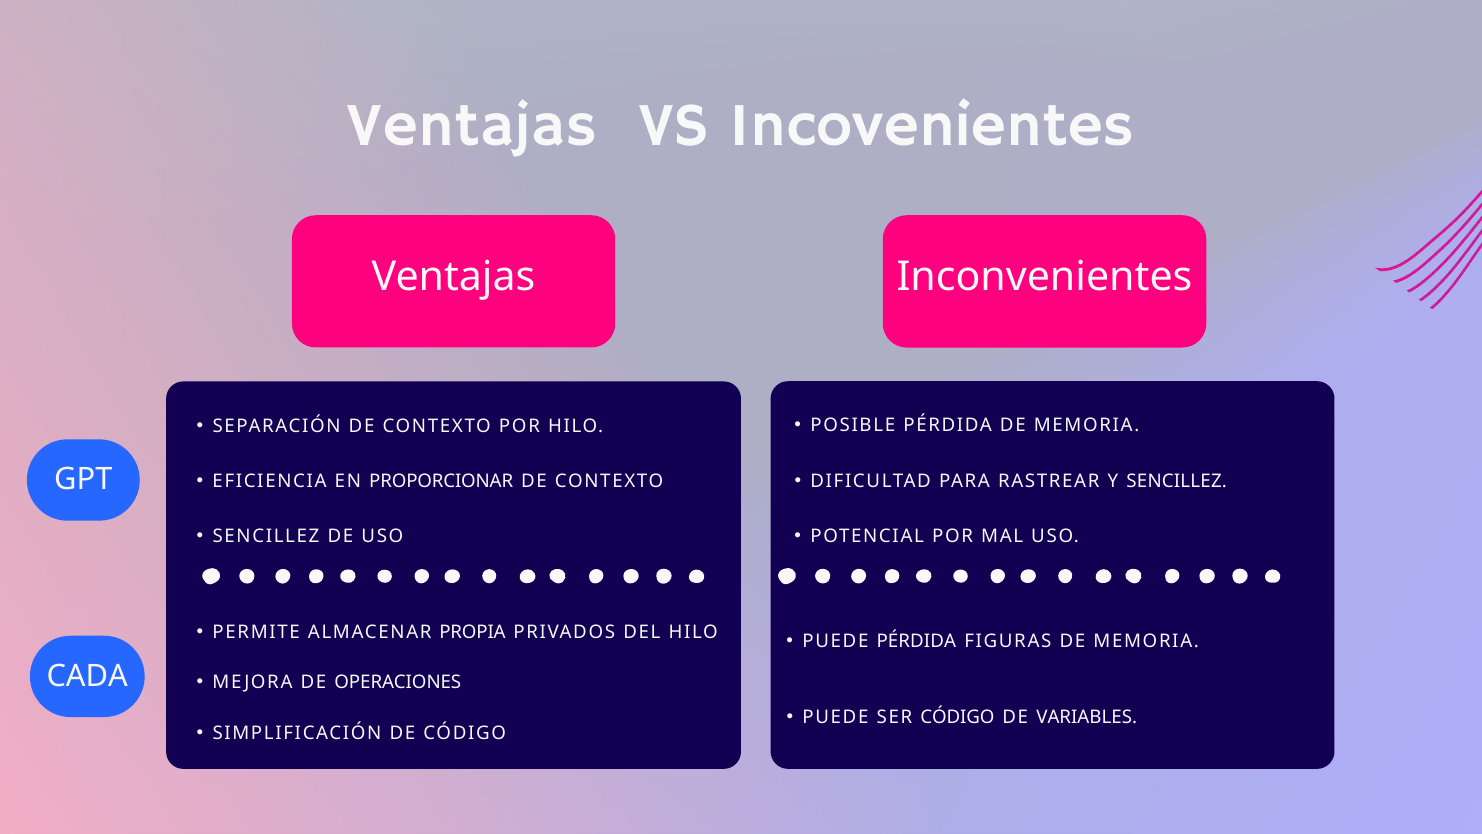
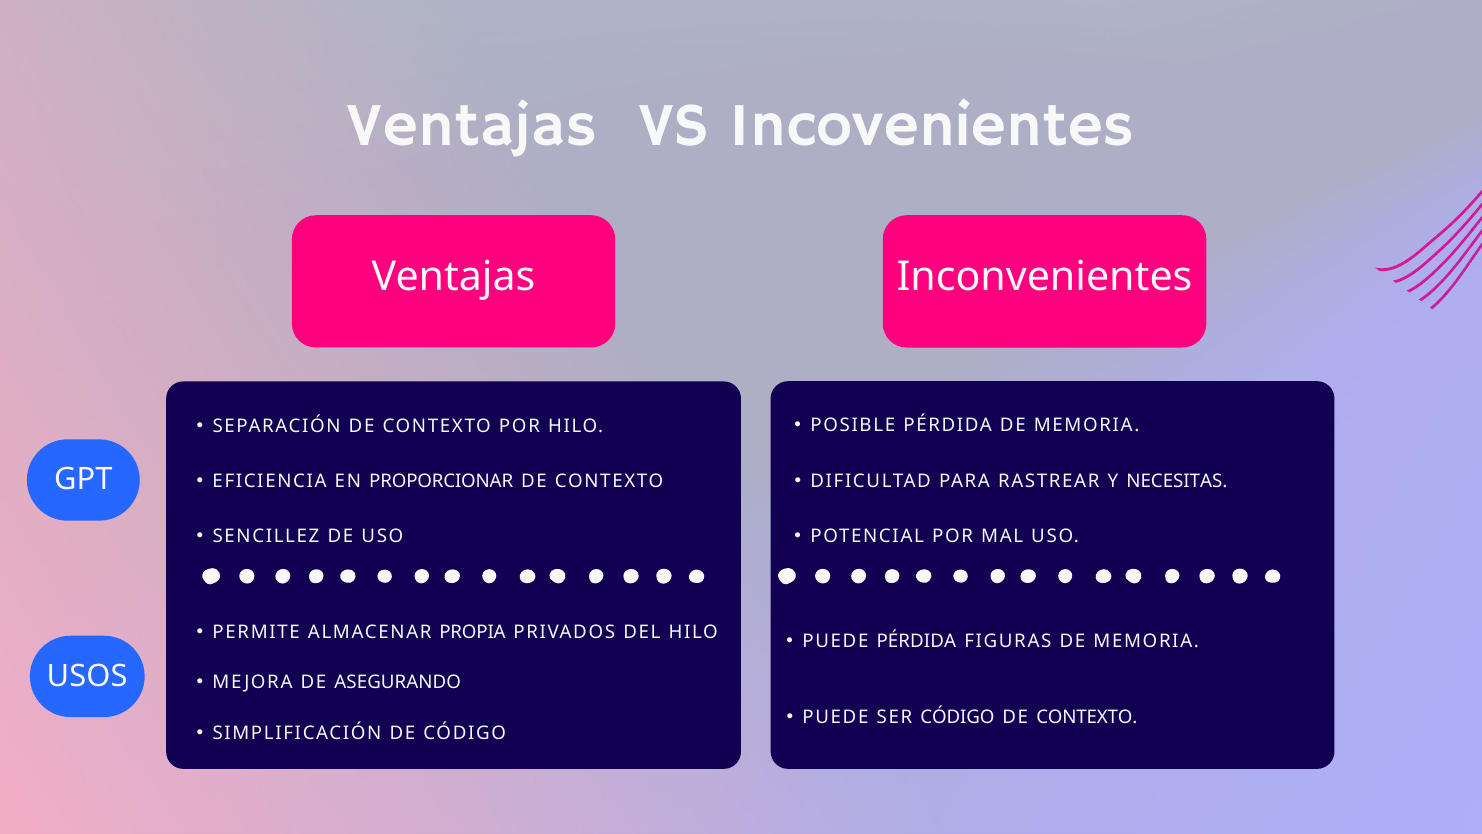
Y SENCILLEZ: SENCILLEZ -> NECESITAS
CADA: CADA -> USOS
OPERACIONES: OPERACIONES -> ASEGURANDO
VARIABLES at (1087, 717): VARIABLES -> CONTEXTO
